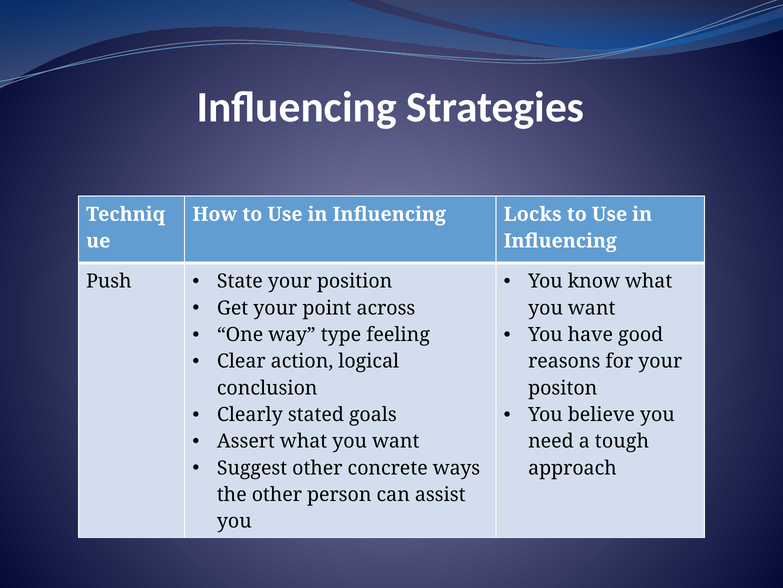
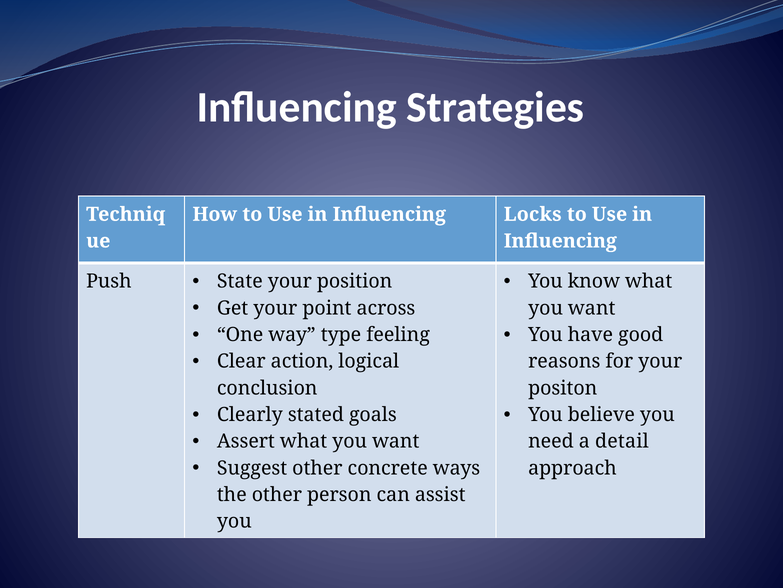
tough: tough -> detail
